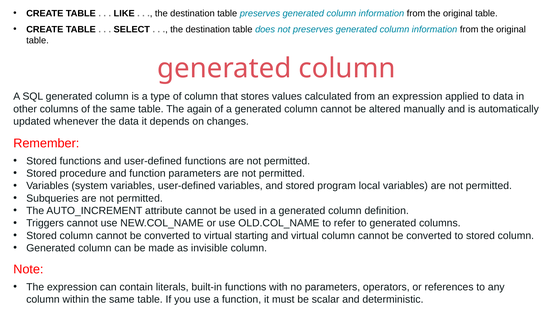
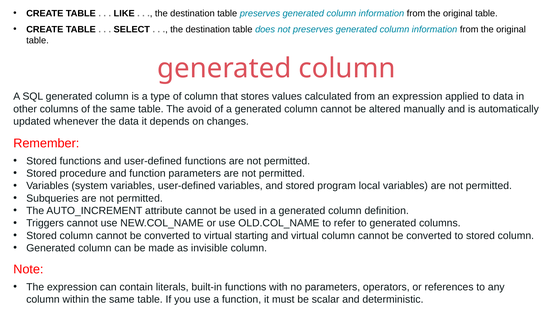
again: again -> avoid
